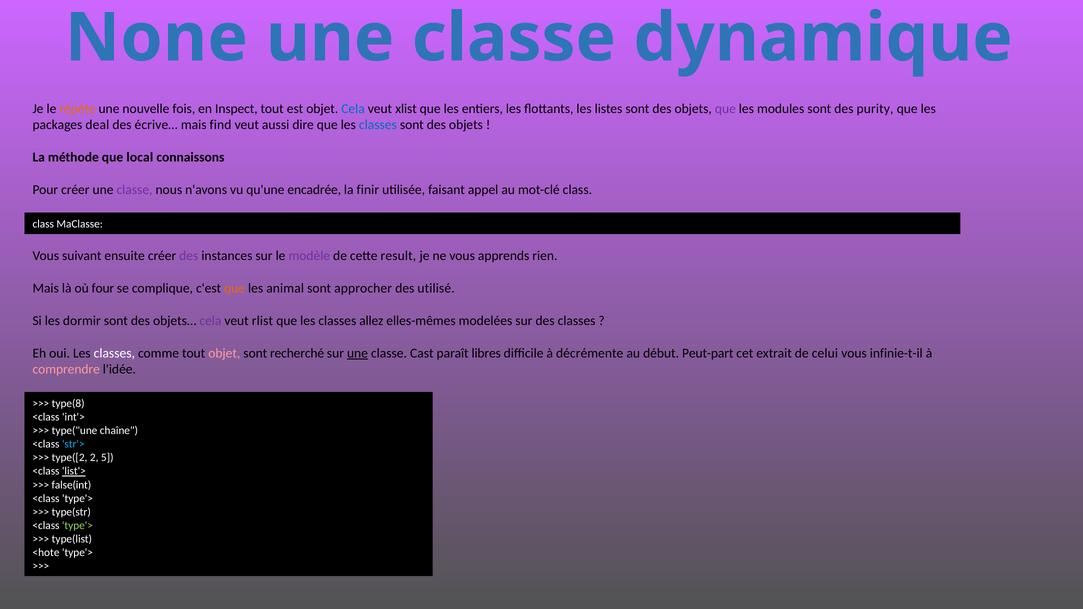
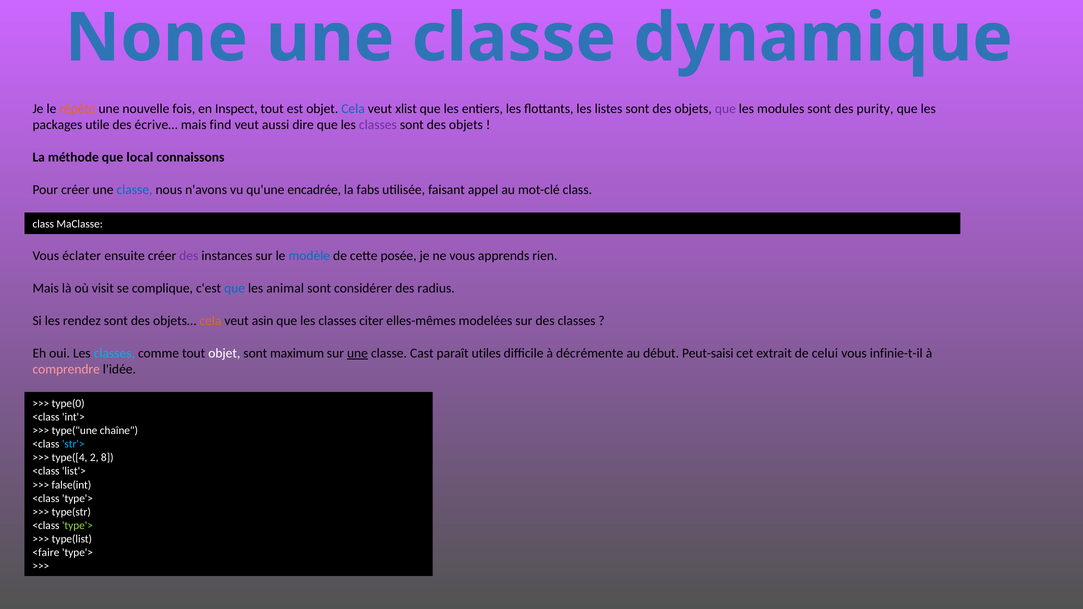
deal: deal -> utile
classes at (378, 125) colour: blue -> purple
classe at (135, 190) colour: purple -> blue
finir: finir -> fabs
suivant: suivant -> éclater
modèle colour: purple -> blue
result: result -> posée
four: four -> visit
que at (235, 288) colour: orange -> blue
approcher: approcher -> considérer
utilisé: utilisé -> radius
dormir: dormir -> rendez
cela at (210, 321) colour: purple -> orange
rlist: rlist -> asin
allez: allez -> citer
classes at (114, 353) colour: white -> light blue
objet at (224, 353) colour: pink -> white
recherché: recherché -> maximum
libres: libres -> utiles
Peut-part: Peut-part -> Peut-saisi
type(8: type(8 -> type(0
type([2: type([2 -> type([4
5: 5 -> 8
list'> underline: present -> none
<hote: <hote -> <faire
